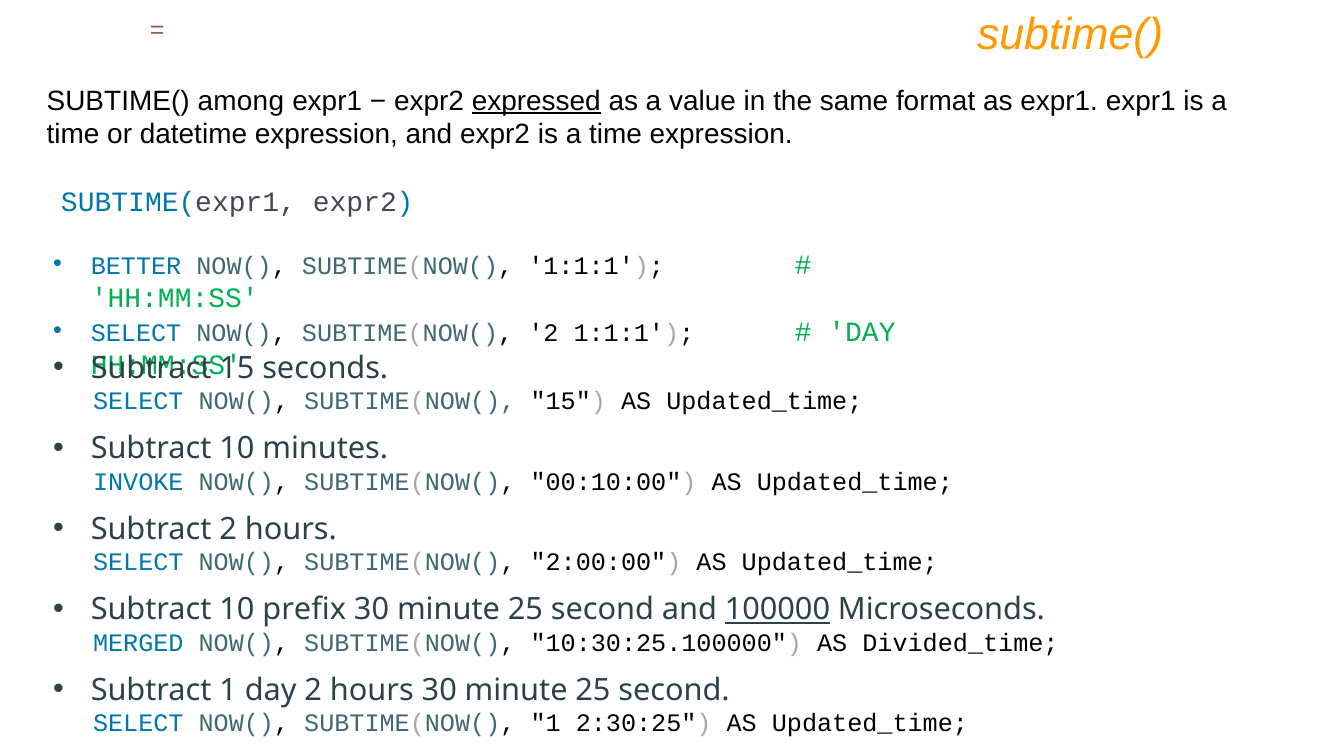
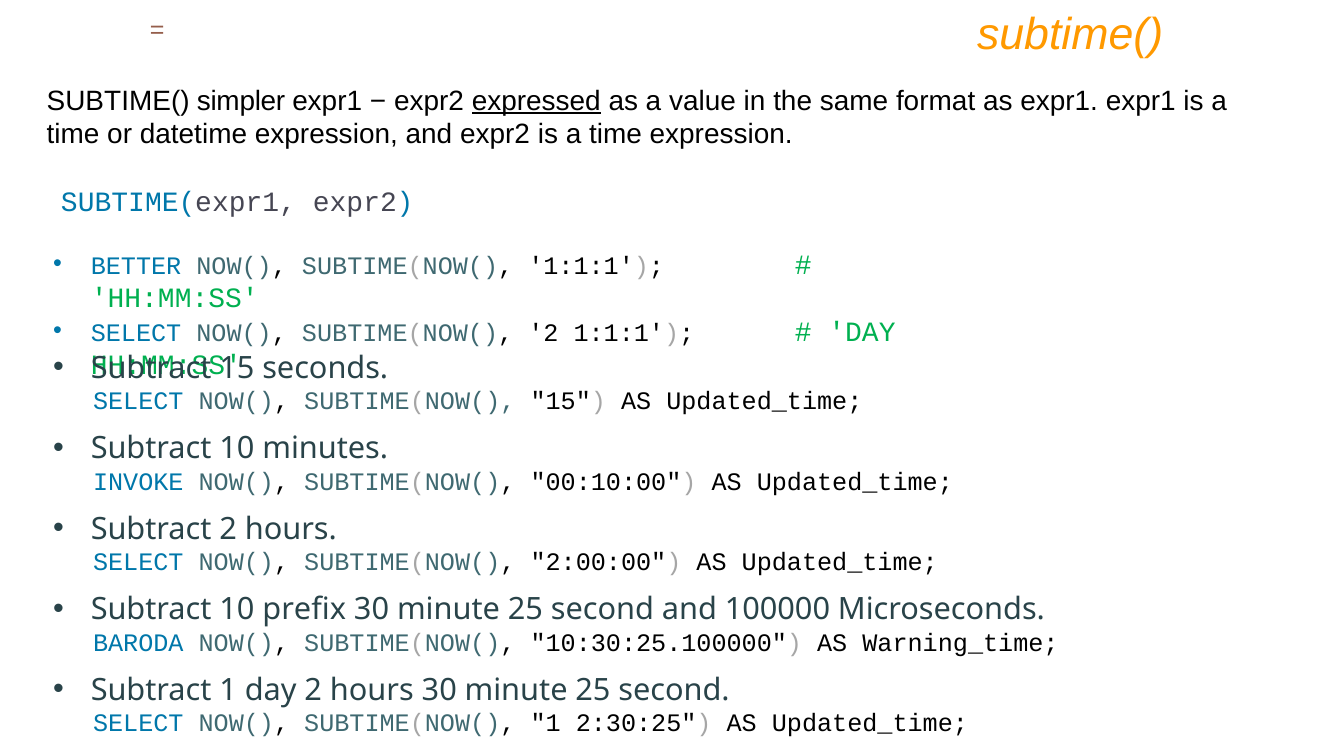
among: among -> simpler
100000 underline: present -> none
MERGED: MERGED -> BARODA
Divided_time: Divided_time -> Warning_time
